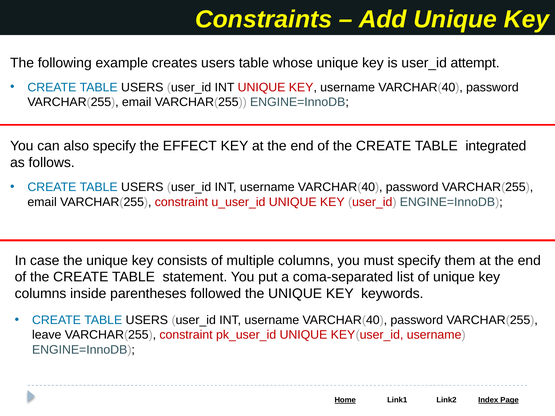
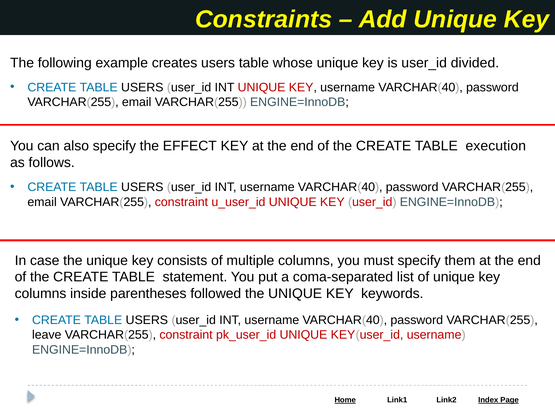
attempt: attempt -> divided
integrated: integrated -> execution
